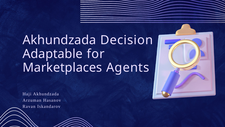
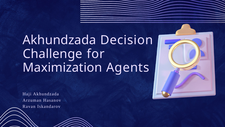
Adaptable: Adaptable -> Challenge
Marketplaces: Marketplaces -> Maximization
